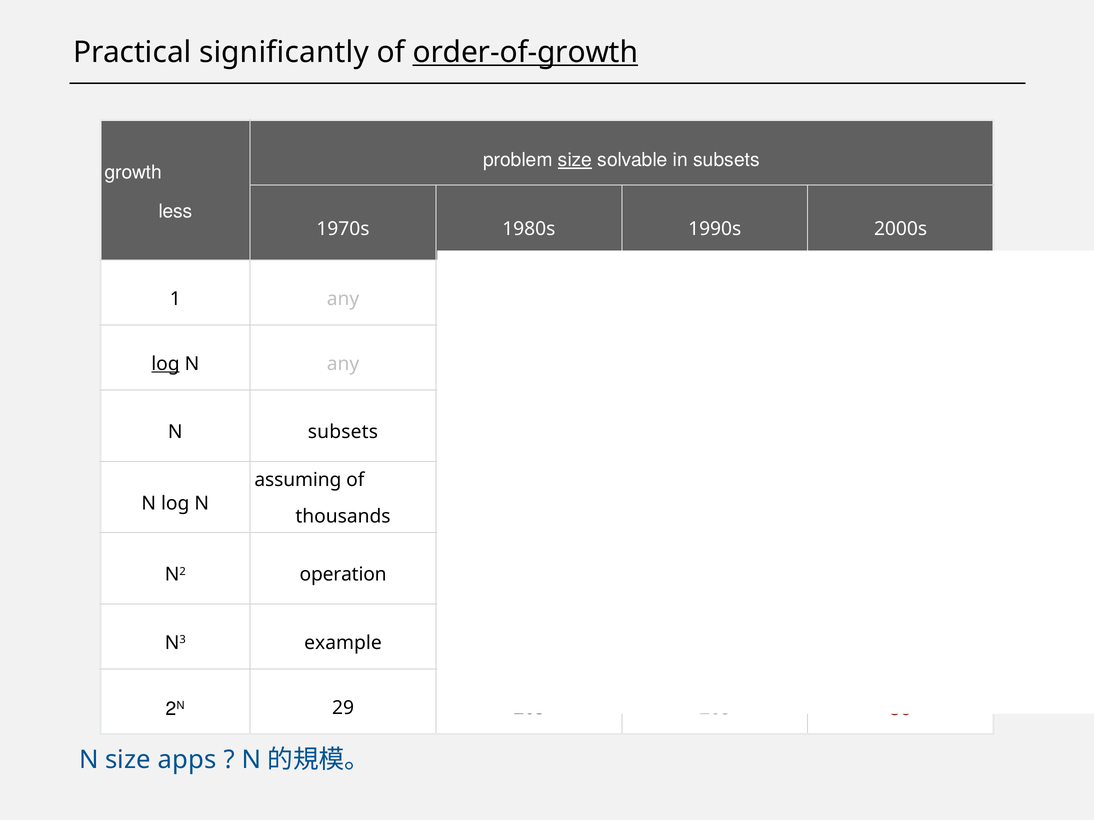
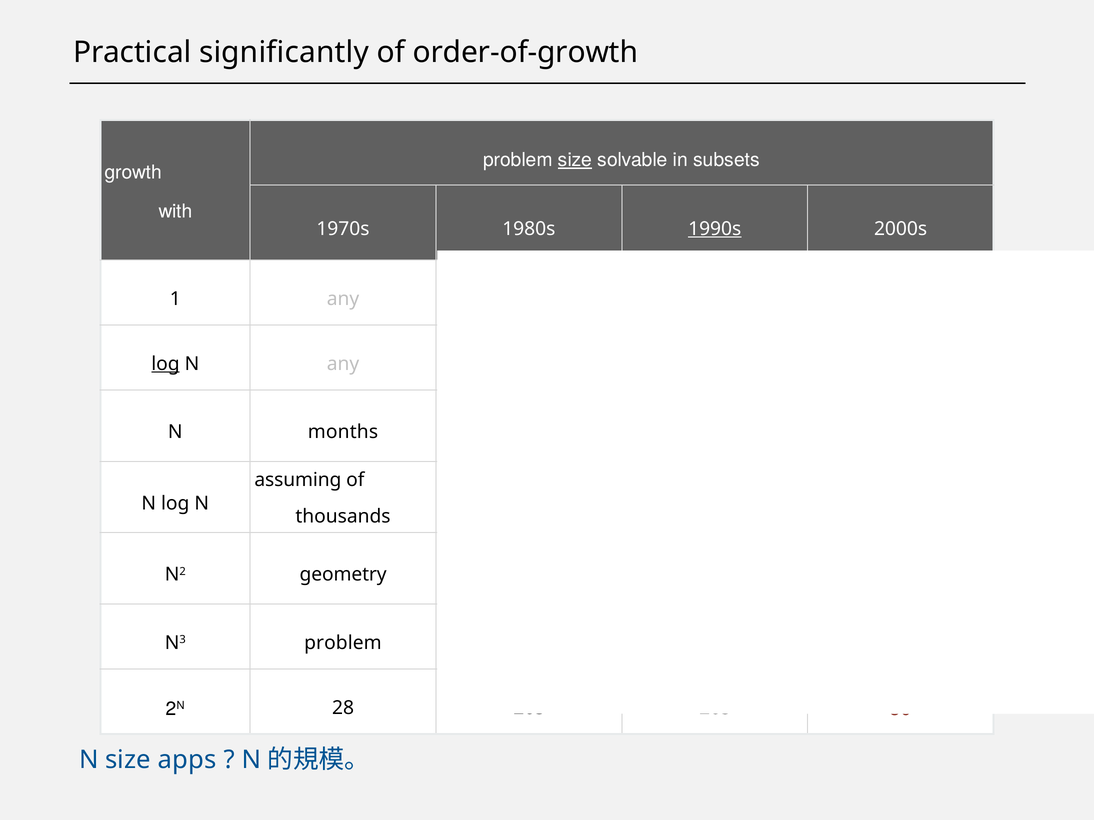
order-of-growth underline: present -> none
less: less -> with
1990s underline: none -> present
N subsets: subsets -> months
operation: operation -> geometry
N3 example: example -> problem
29: 29 -> 28
